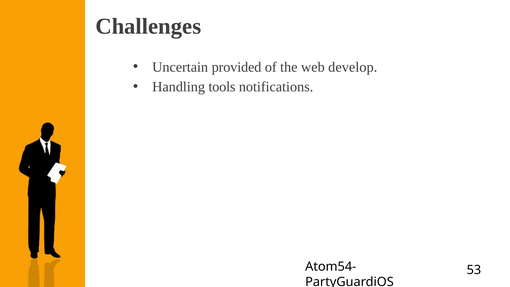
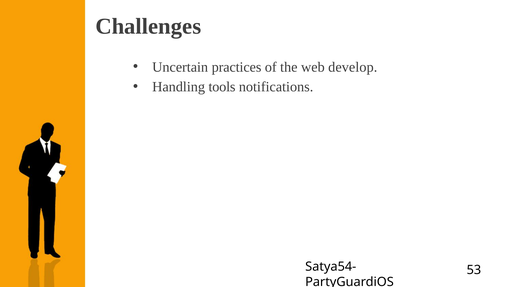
provided: provided -> practices
Atom54-: Atom54- -> Satya54-
